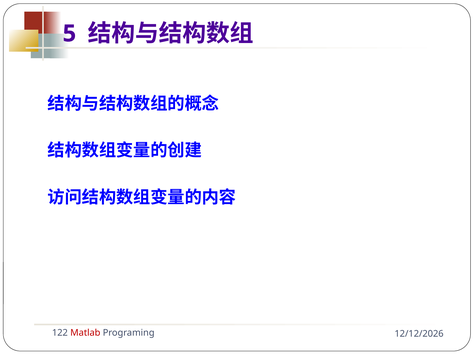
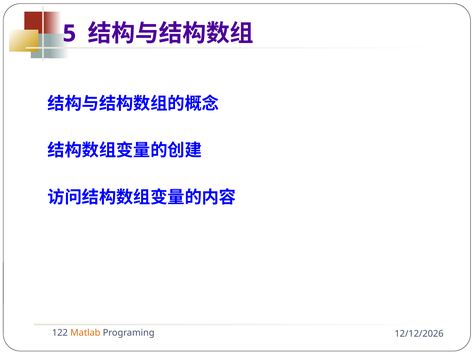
Matlab colour: red -> orange
